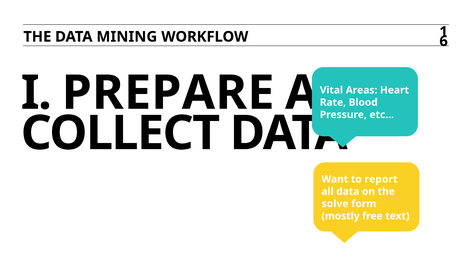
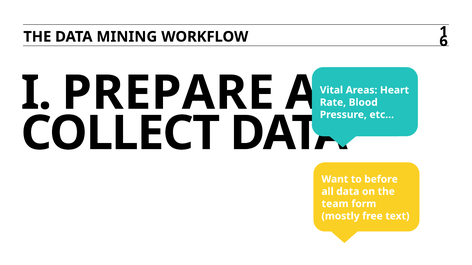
report: report -> before
solve: solve -> team
